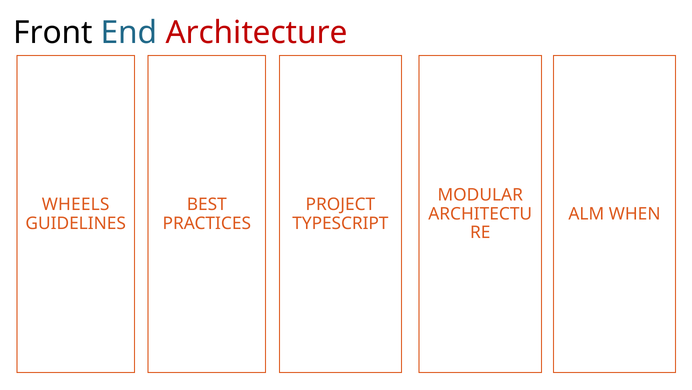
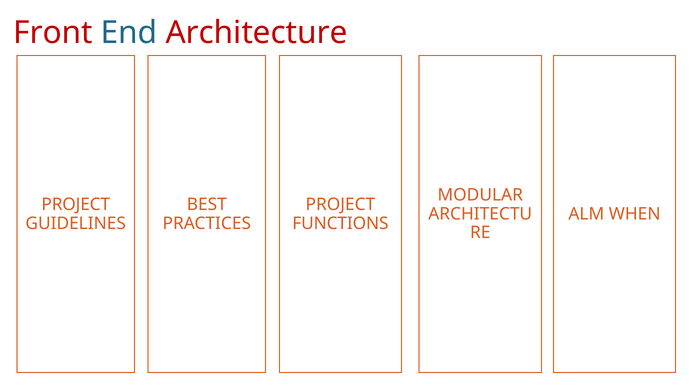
Front colour: black -> red
WHEELS at (76, 204): WHEELS -> PROJECT
TYPESCRIPT: TYPESCRIPT -> FUNCTIONS
